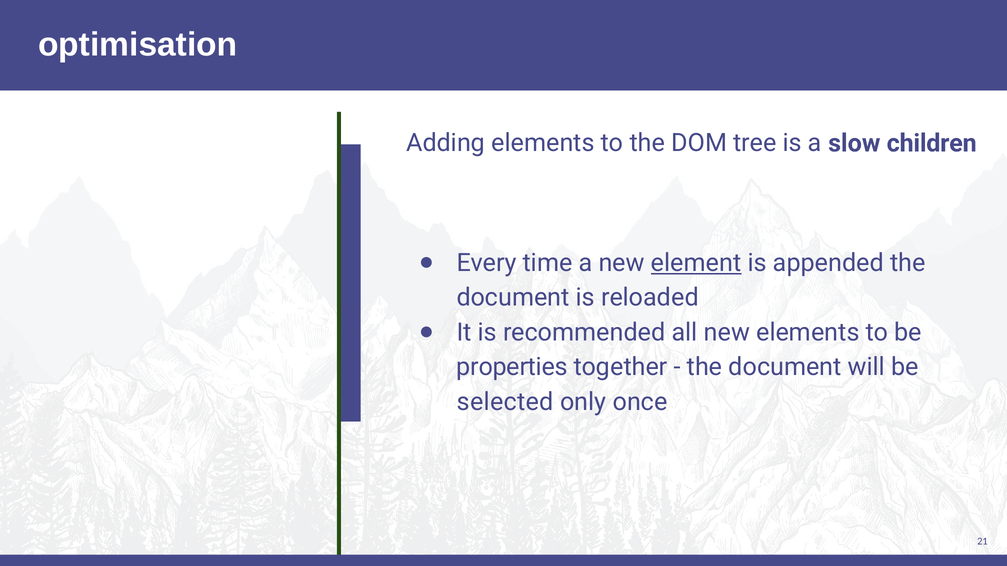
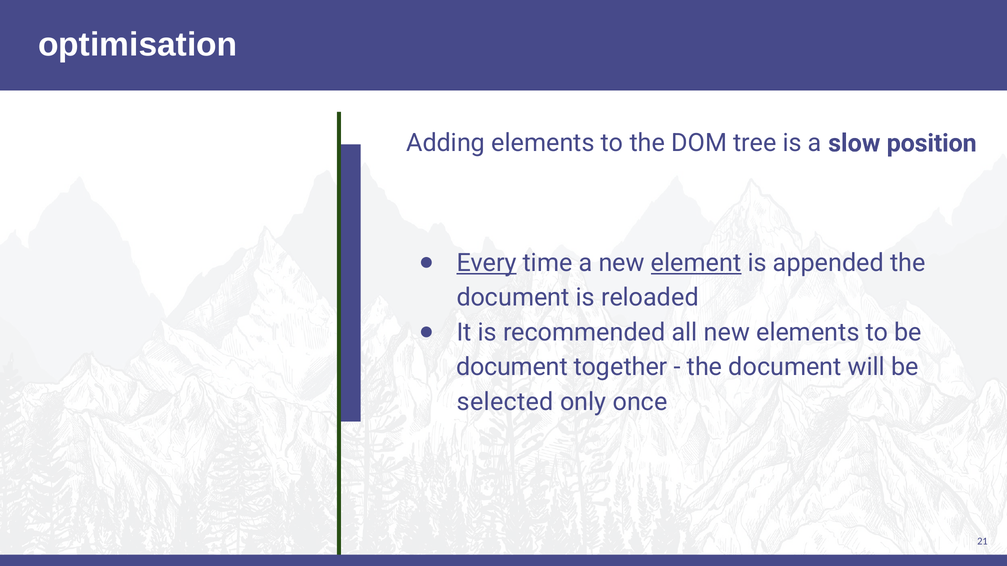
children: children -> position
Every underline: none -> present
properties at (512, 367): properties -> document
